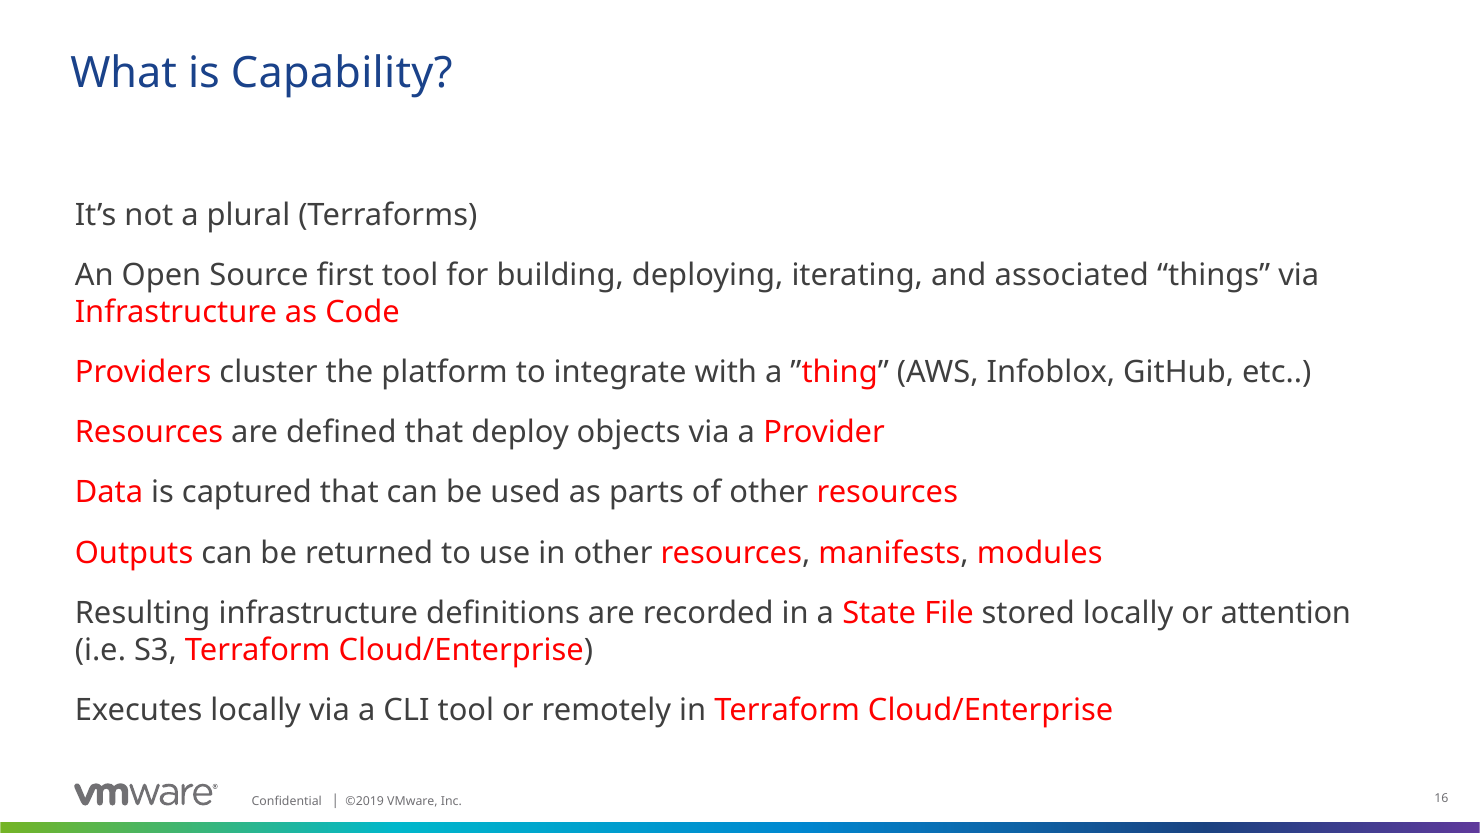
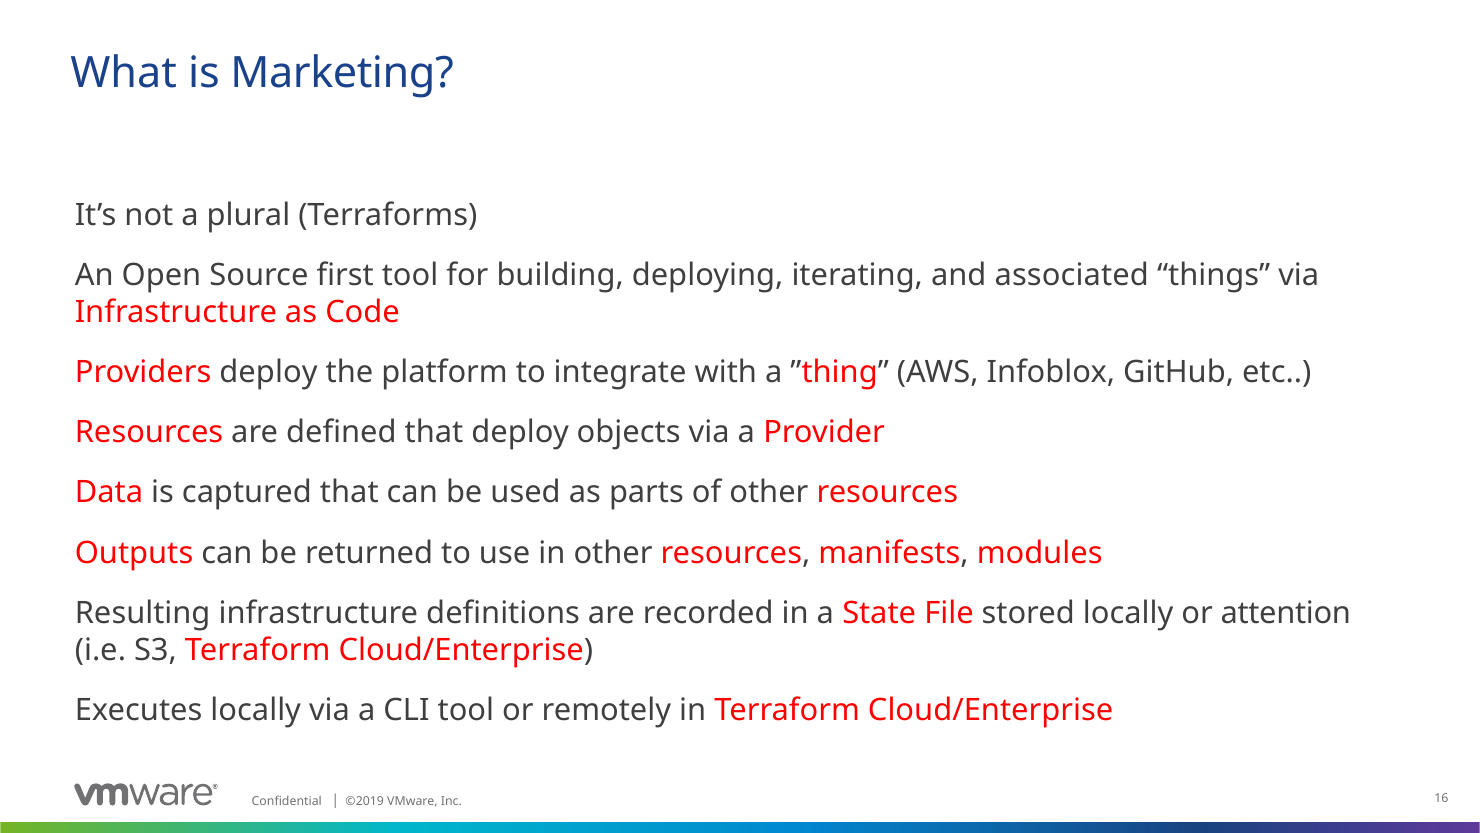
Capability: Capability -> Marketing
Providers cluster: cluster -> deploy
